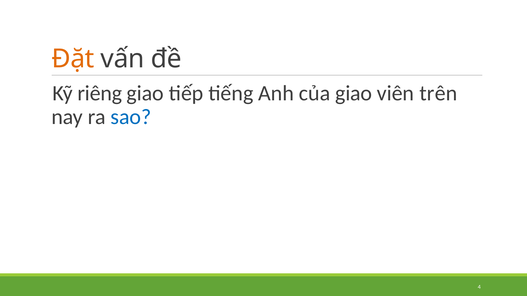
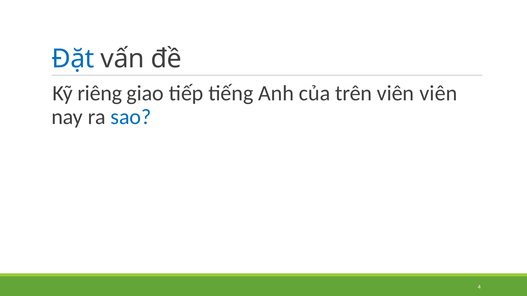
Đặt colour: orange -> blue
của giao: giao -> trên
viên trên: trên -> viên
